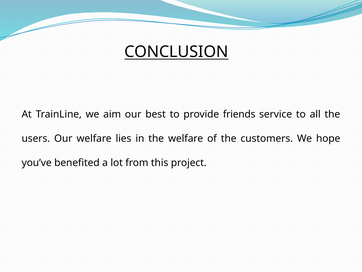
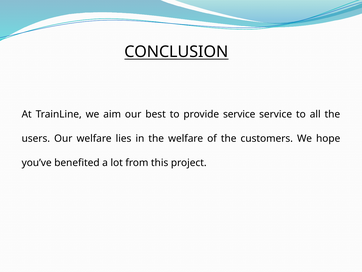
provide friends: friends -> service
